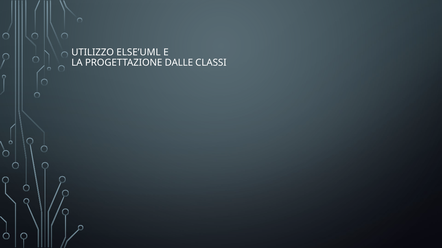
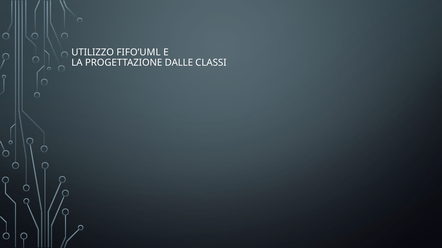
ELSE’UML: ELSE’UML -> FIFO’UML
